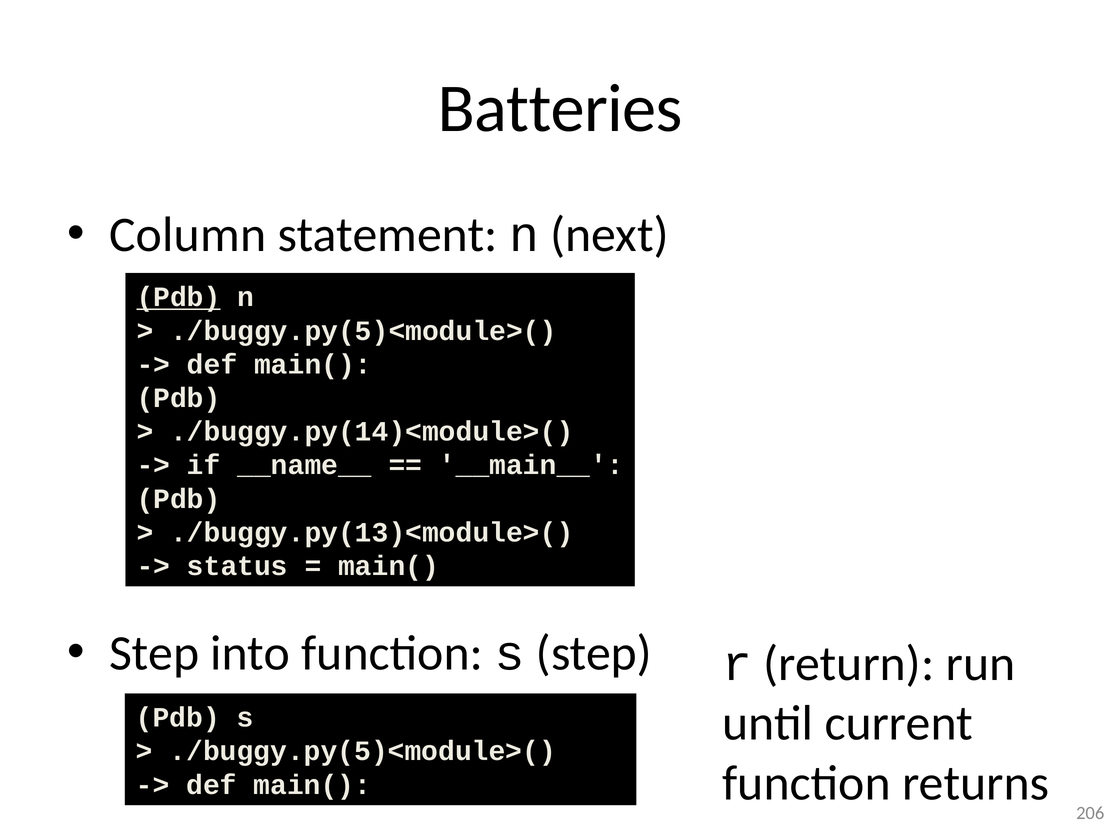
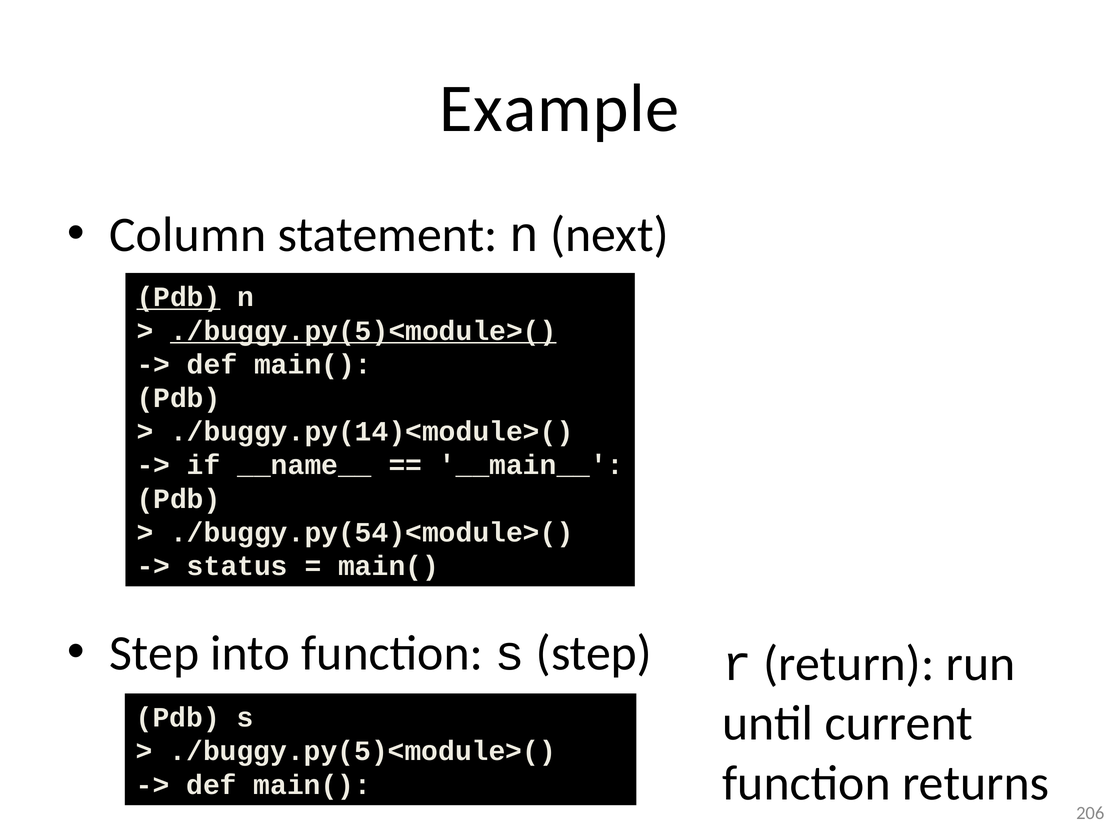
Batteries: Batteries -> Example
./buggy.py(5)<module>( at (363, 331) underline: none -> present
./buggy.py(13)<module>(: ./buggy.py(13)<module>( -> ./buggy.py(54)<module>(
